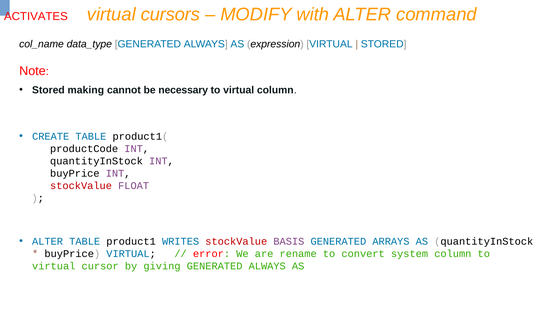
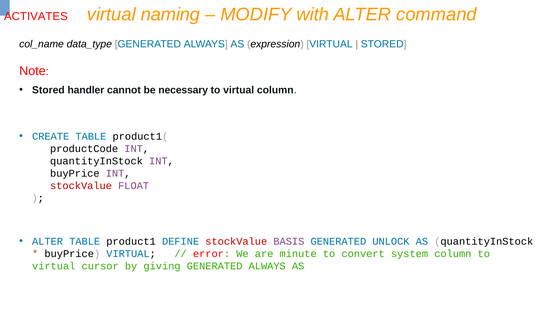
cursors: cursors -> naming
making: making -> handler
WRITES: WRITES -> DEFINE
ARRAYS: ARRAYS -> UNLOCK
rename: rename -> minute
